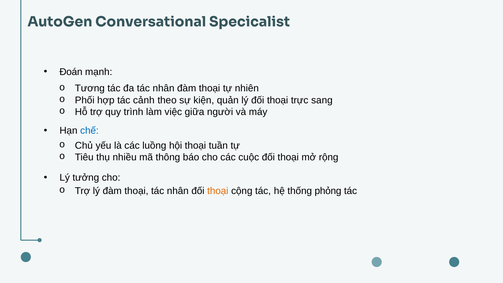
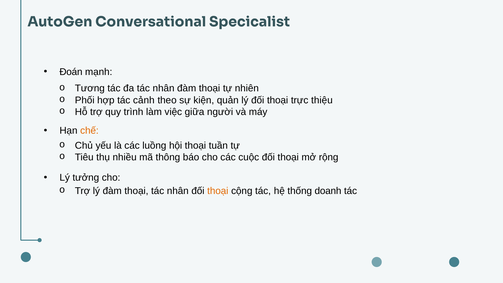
sang: sang -> thiệu
chế colour: blue -> orange
phỏng: phỏng -> doanh
